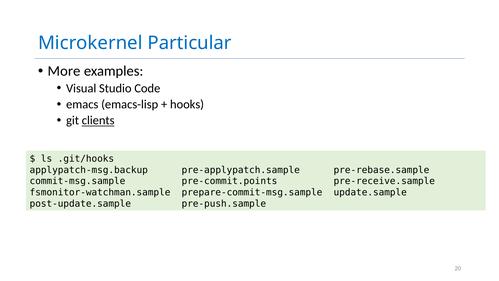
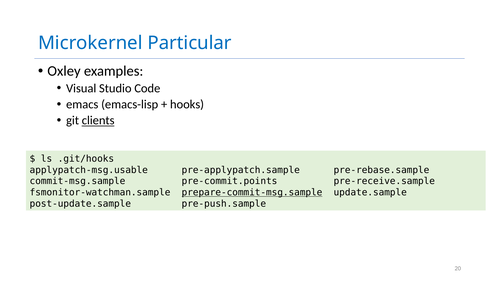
More: More -> Oxley
applypatch-msg.backup: applypatch-msg.backup -> applypatch-msg.usable
prepare-commit-msg.sample underline: none -> present
